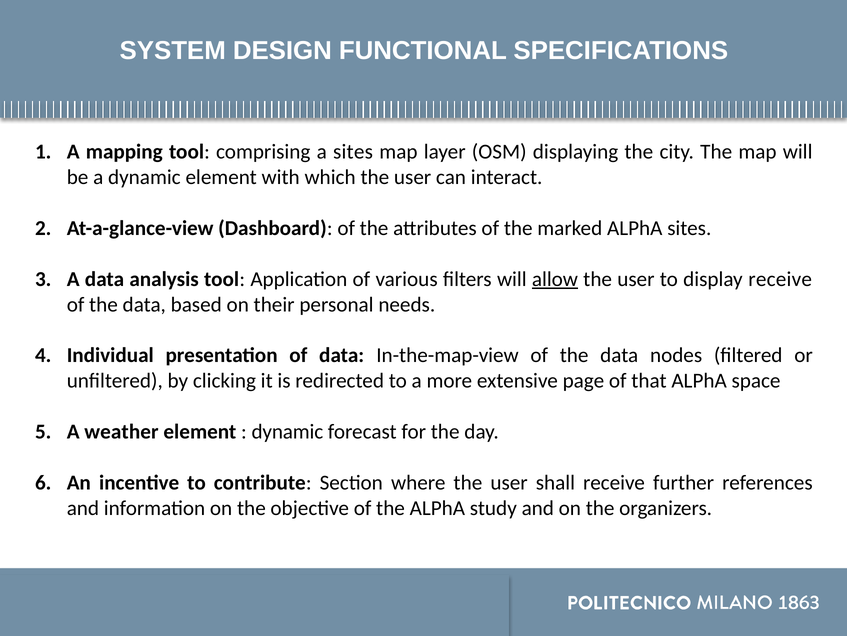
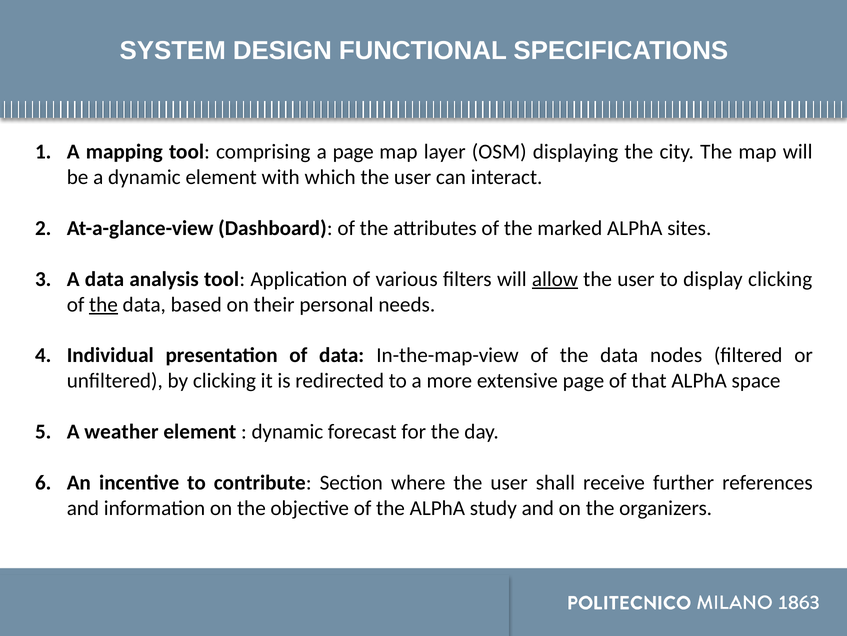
a sites: sites -> page
display receive: receive -> clicking
the at (103, 304) underline: none -> present
